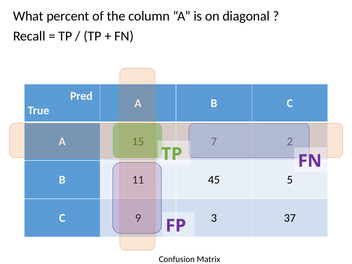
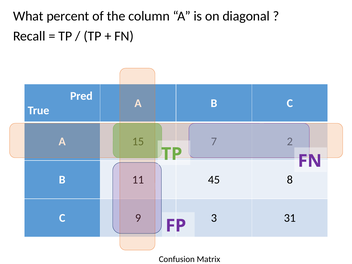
5: 5 -> 8
37: 37 -> 31
